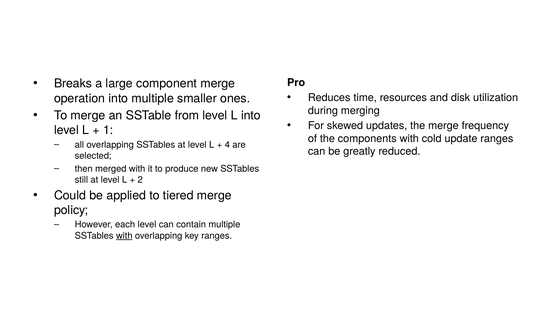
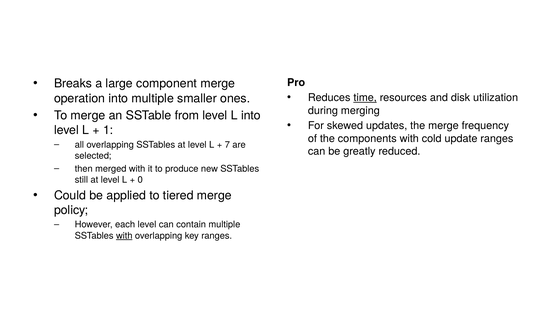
time underline: none -> present
4: 4 -> 7
2: 2 -> 0
